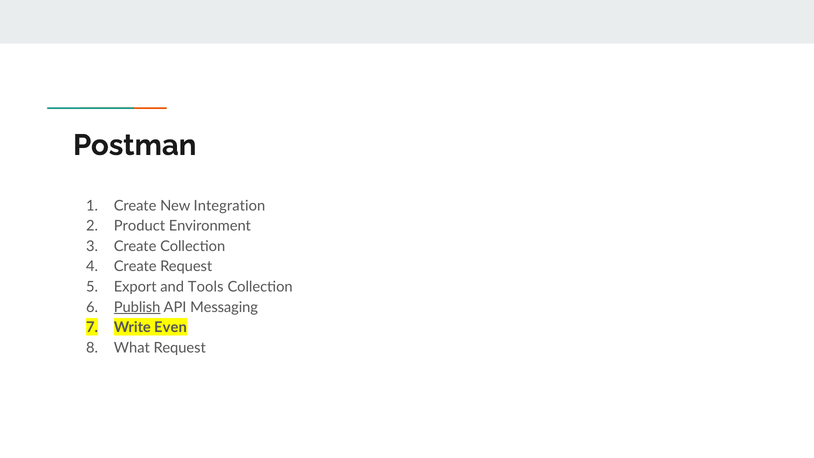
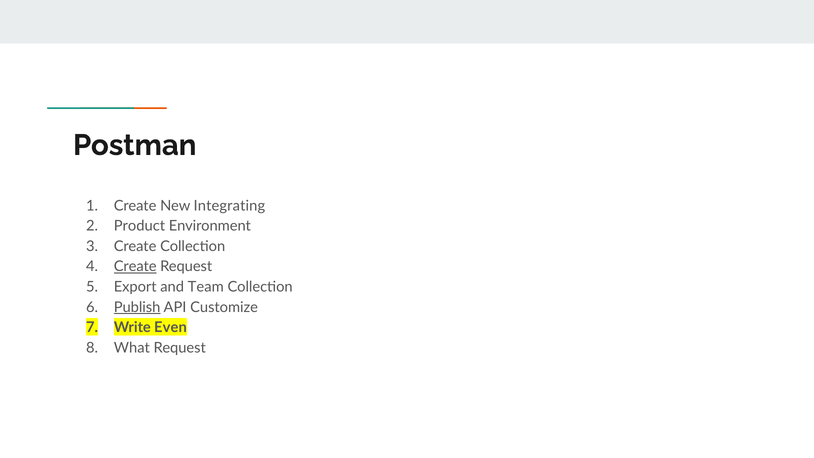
Integration: Integration -> Integrating
Create at (135, 267) underline: none -> present
Tools: Tools -> Team
Messaging: Messaging -> Customize
